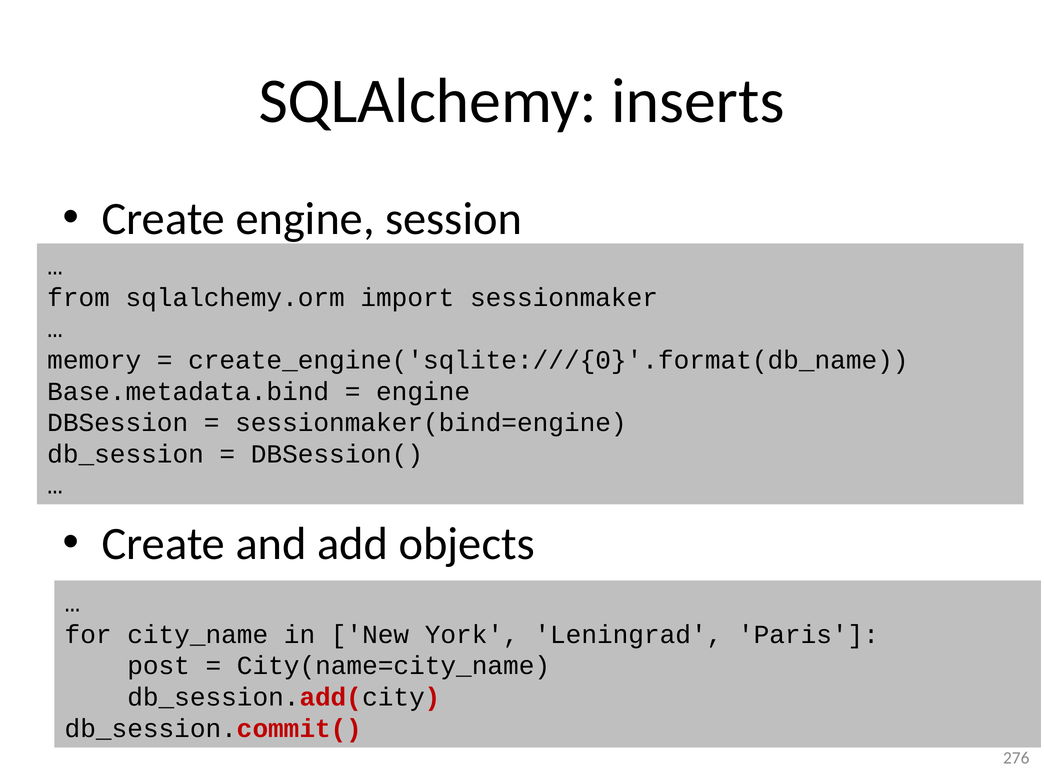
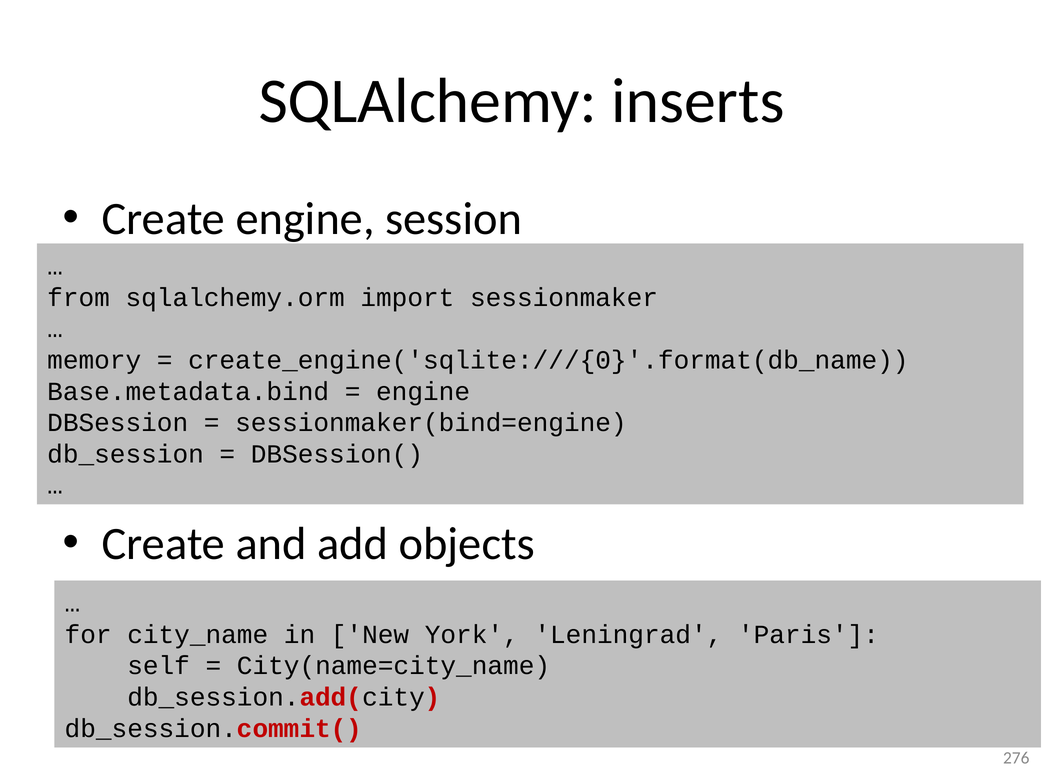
post: post -> self
